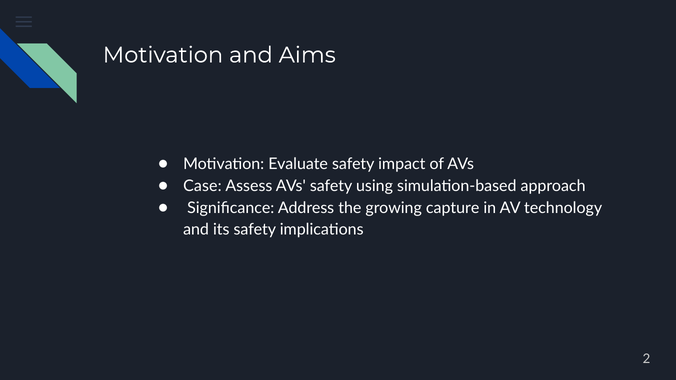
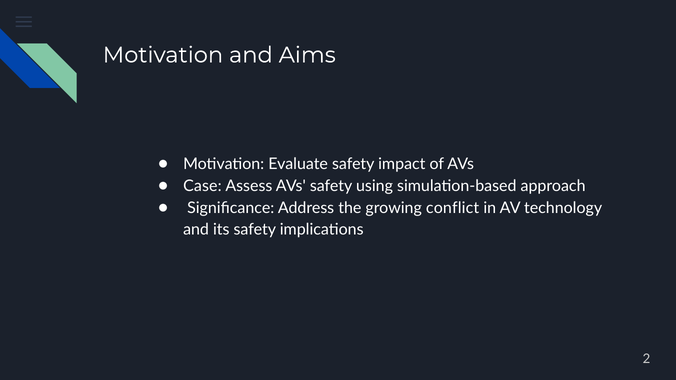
capture: capture -> conflict
